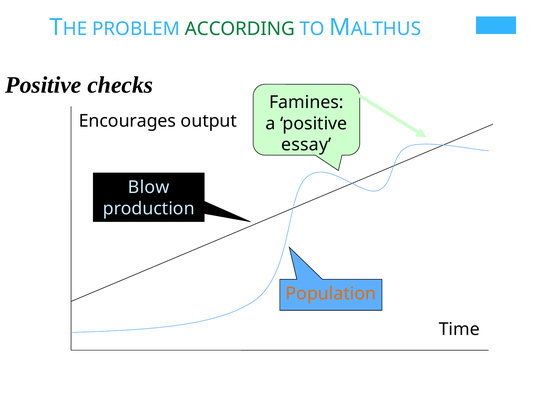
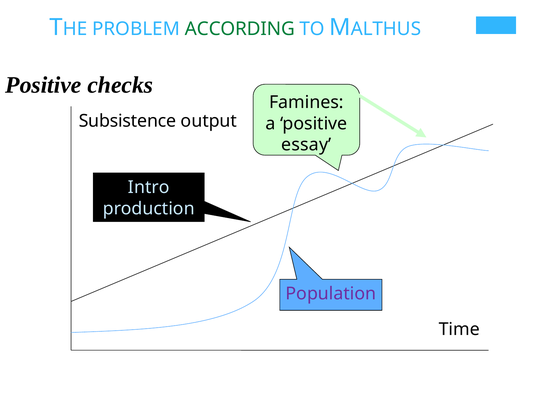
Encourages: Encourages -> Subsistence
Blow: Blow -> Intro
Population colour: orange -> purple
